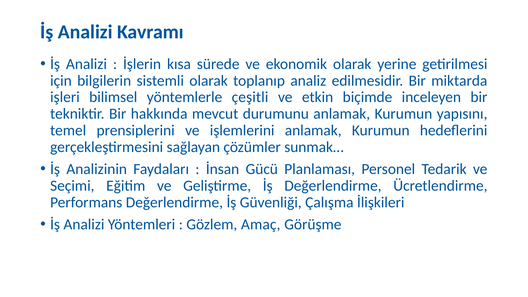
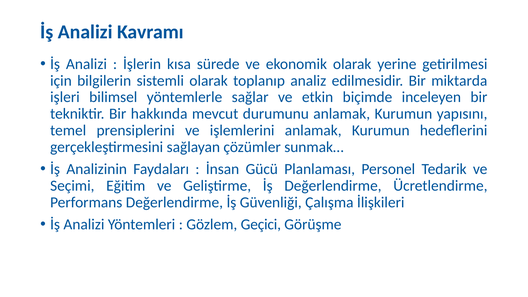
çeşitli: çeşitli -> sağlar
Amaç: Amaç -> Geçici
